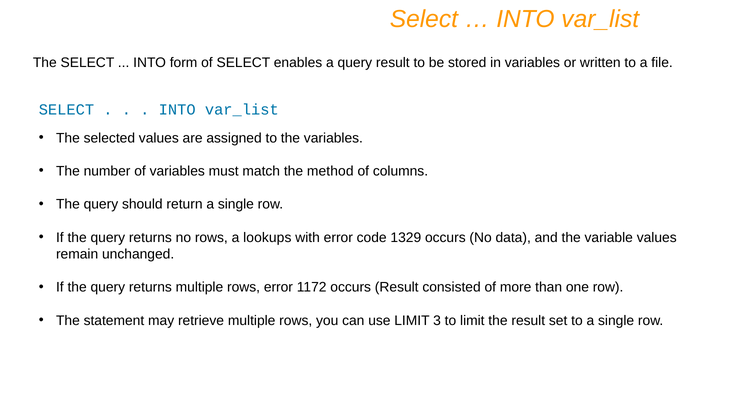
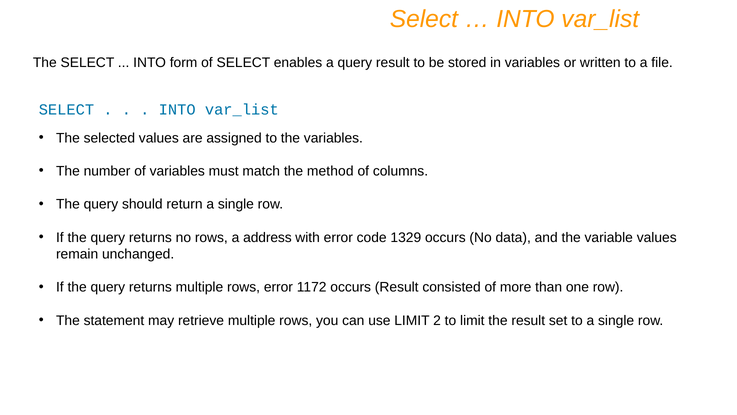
lookups: lookups -> address
3: 3 -> 2
